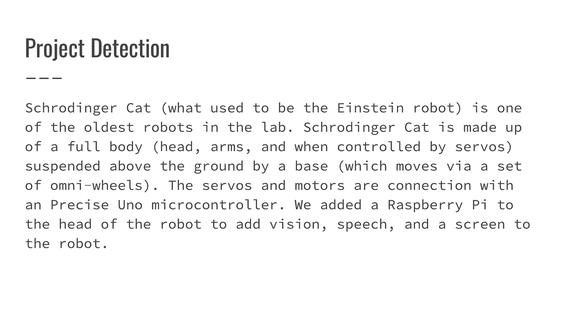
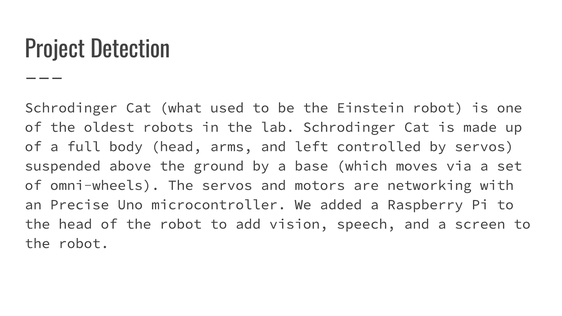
when: when -> left
connection: connection -> networking
